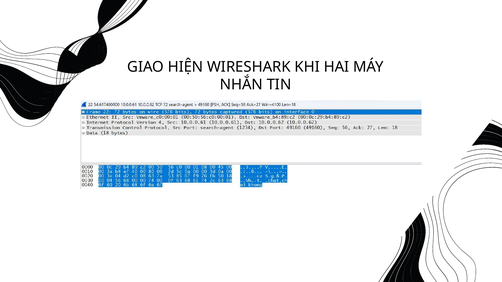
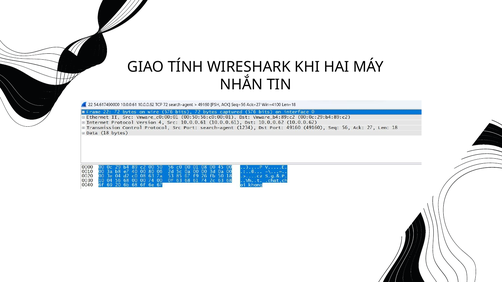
HIỆN: HIỆN -> TÍNH
